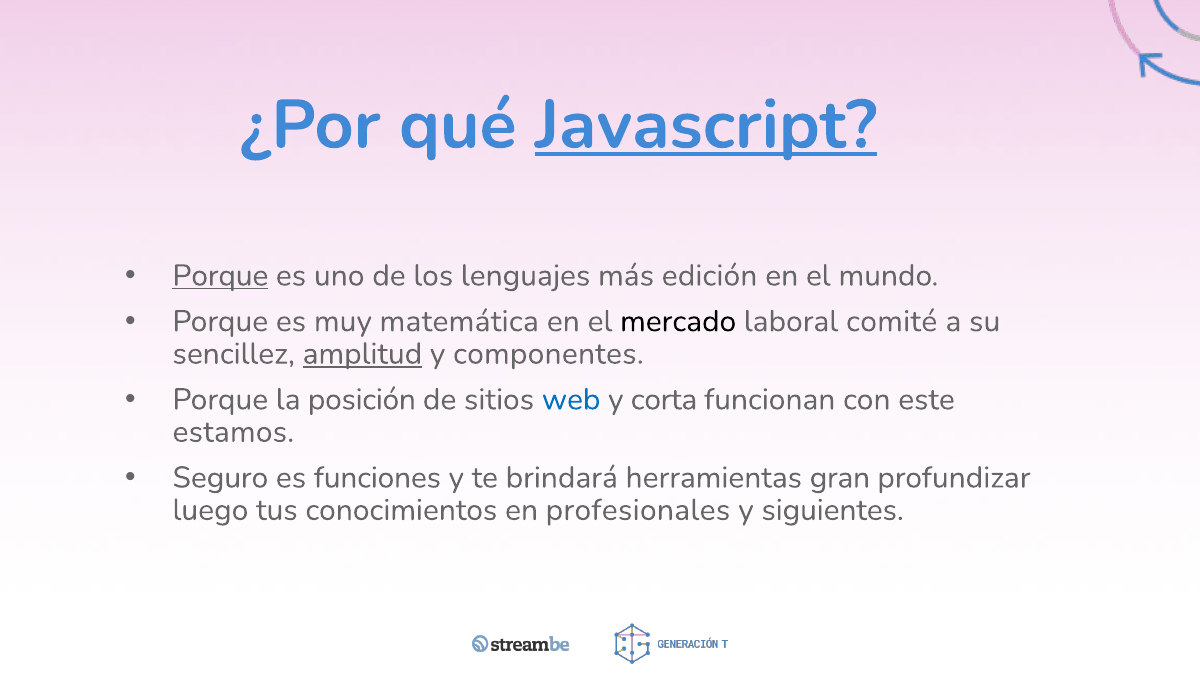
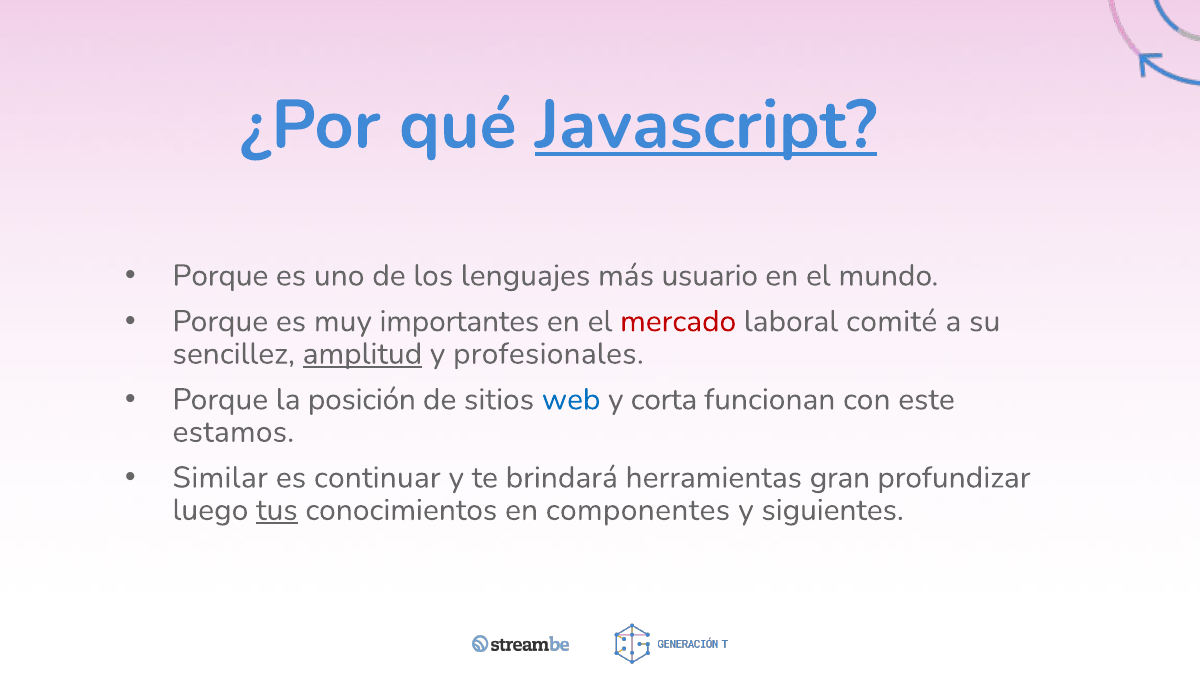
Porque at (220, 276) underline: present -> none
edición: edición -> usuario
matemática: matemática -> importantes
mercado colour: black -> red
componentes: componentes -> profesionales
Seguro: Seguro -> Similar
funciones: funciones -> continuar
tus underline: none -> present
profesionales: profesionales -> componentes
